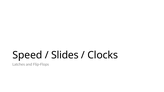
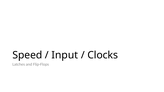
Slides: Slides -> Input
